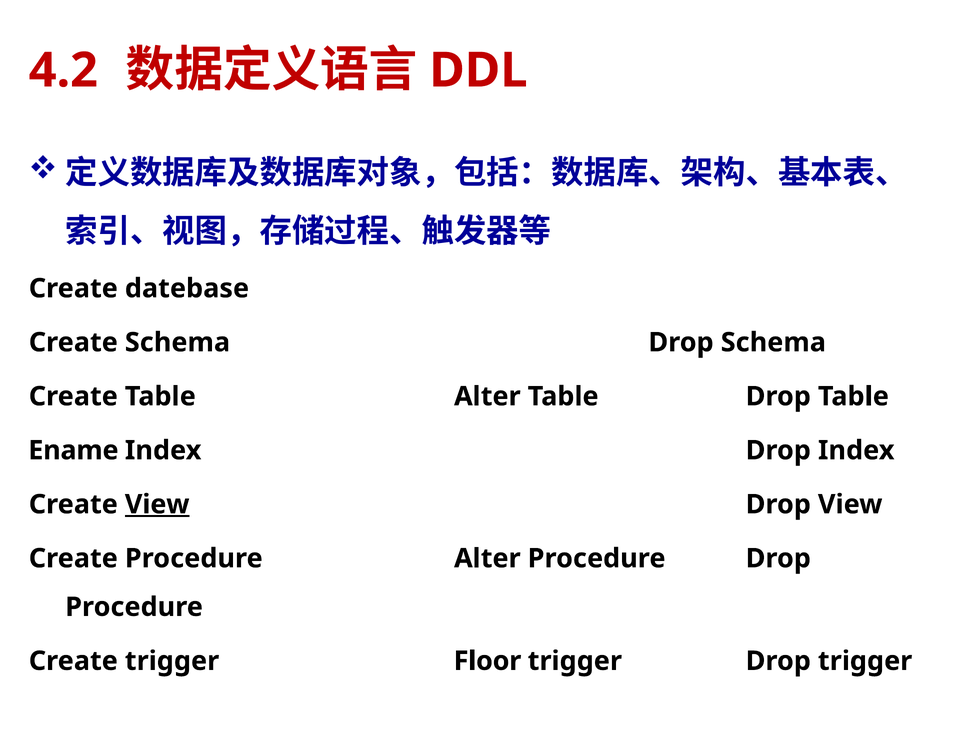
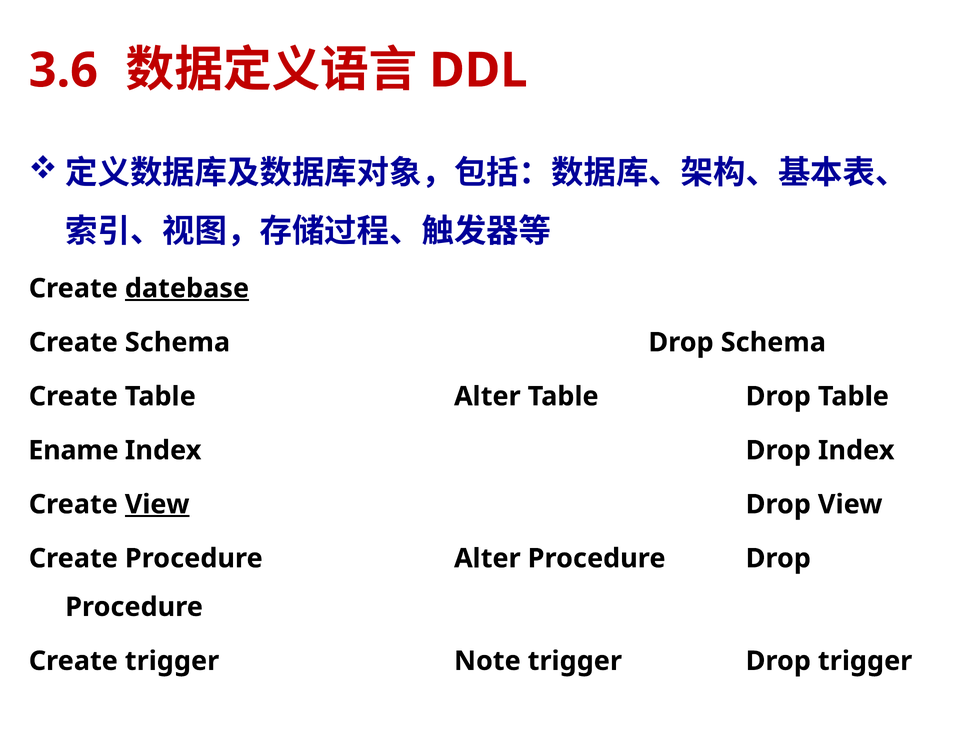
4.2: 4.2 -> 3.6
datebase underline: none -> present
Floor: Floor -> Note
